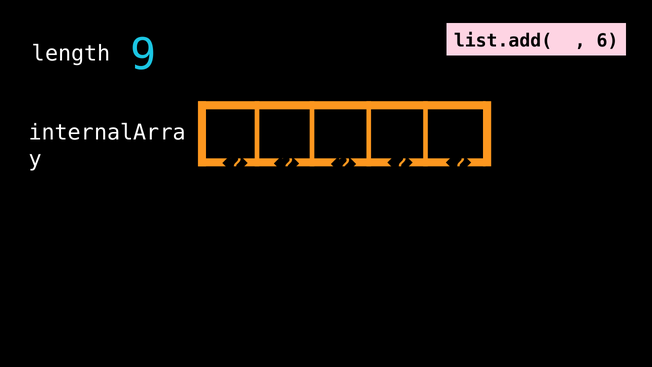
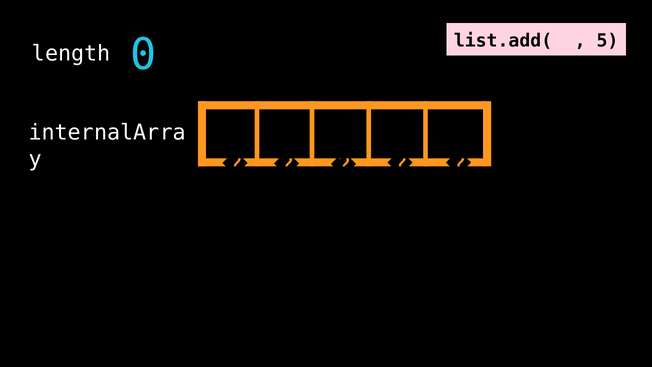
9: 9 -> 0
6: 6 -> 5
